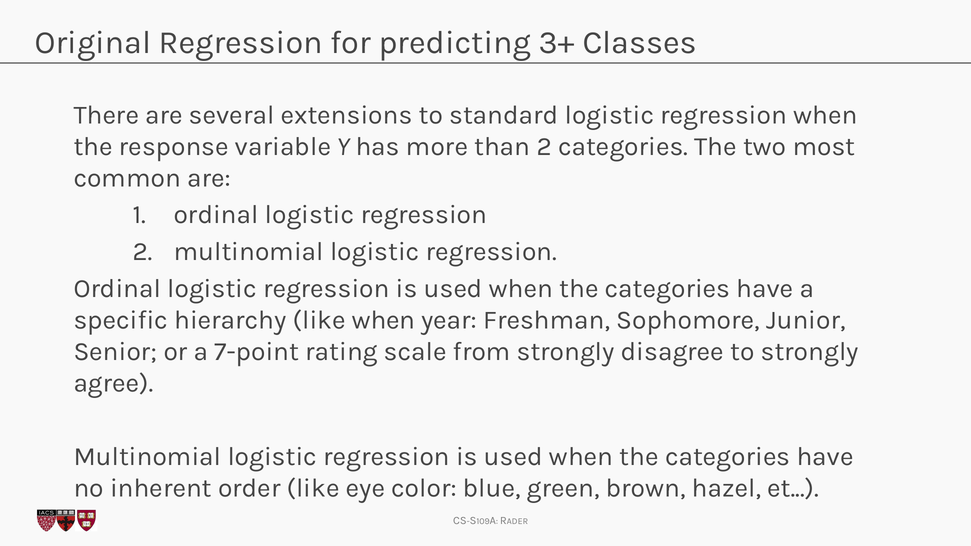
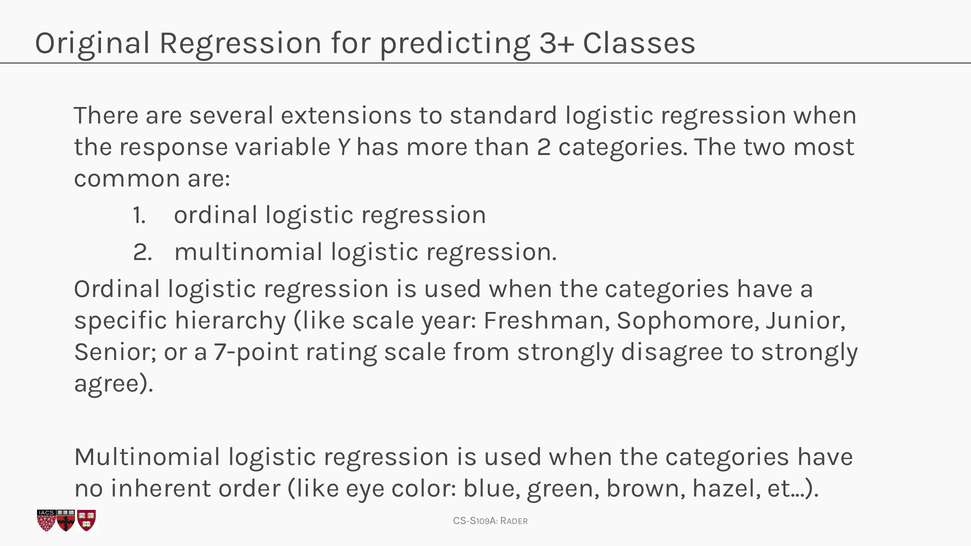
like when: when -> scale
